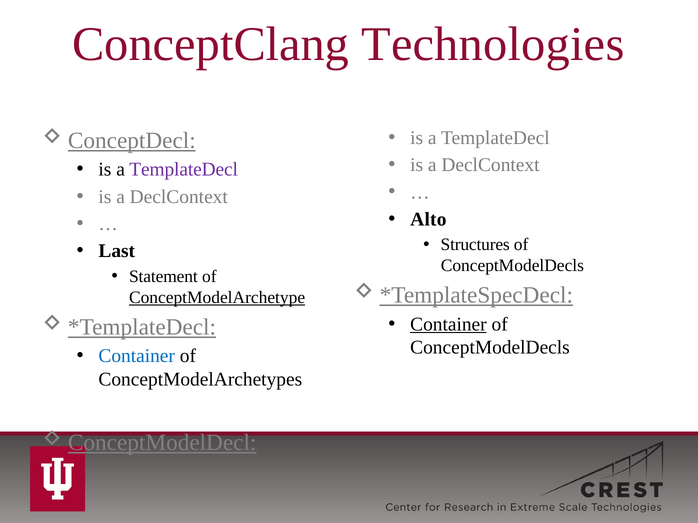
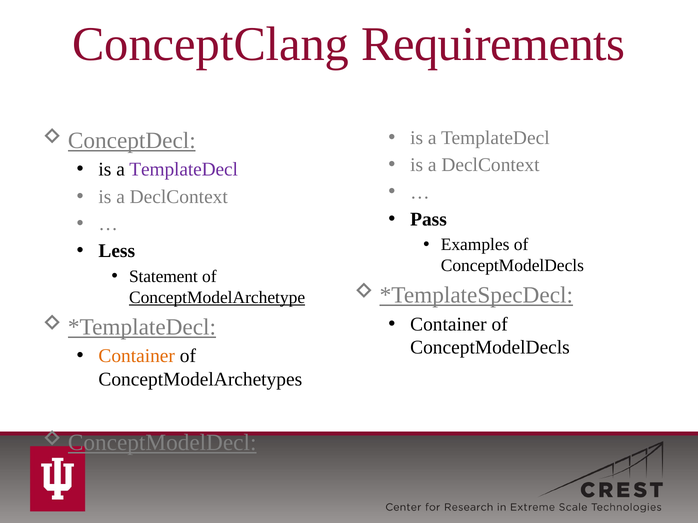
Technologies: Technologies -> Requirements
Alto: Alto -> Pass
Structures: Structures -> Examples
Last: Last -> Less
Container at (448, 325) underline: present -> none
Container at (137, 356) colour: blue -> orange
